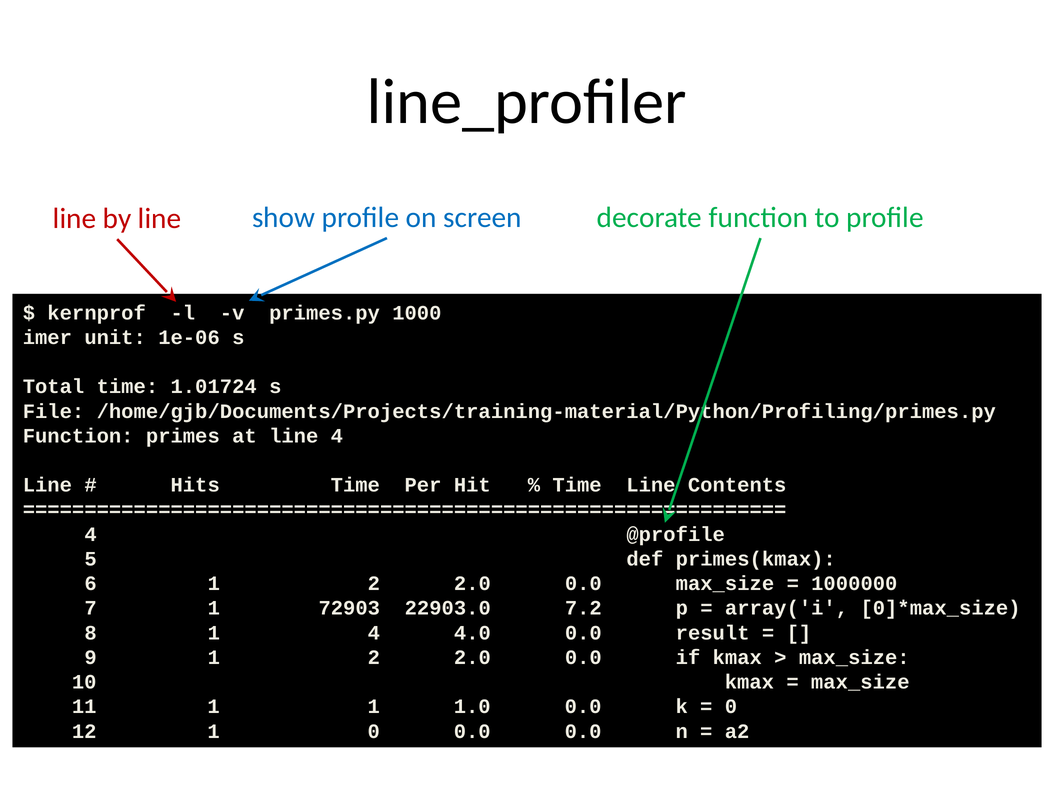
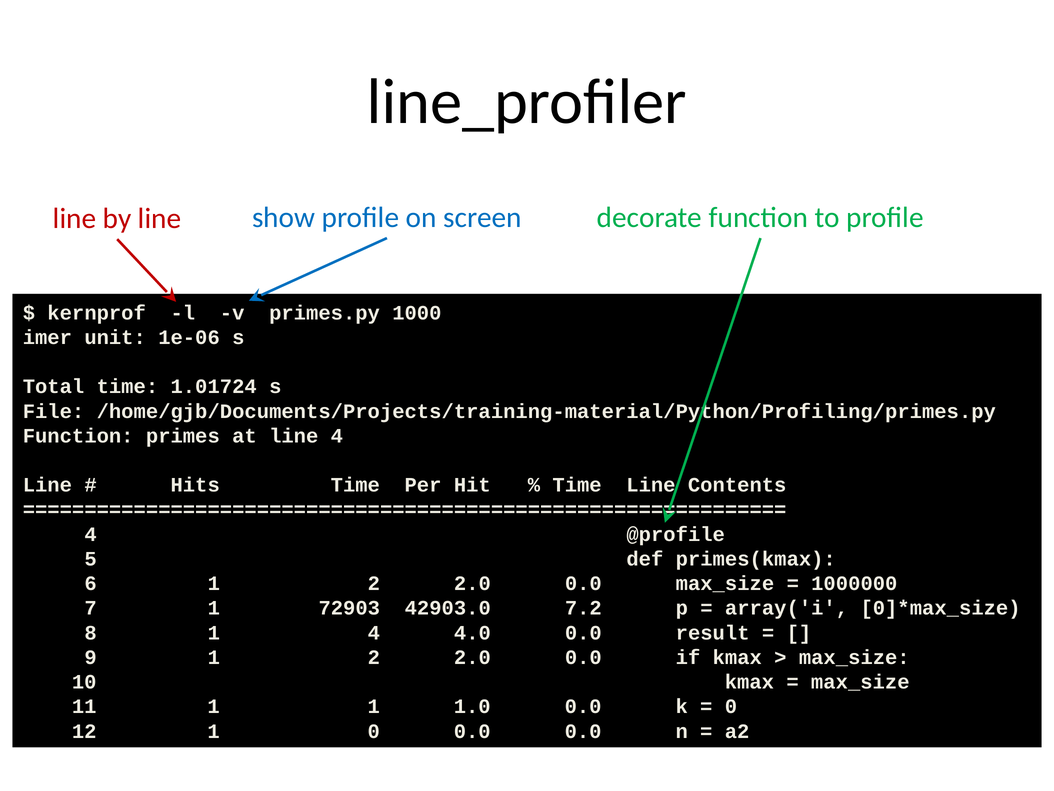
22903.0: 22903.0 -> 42903.0
